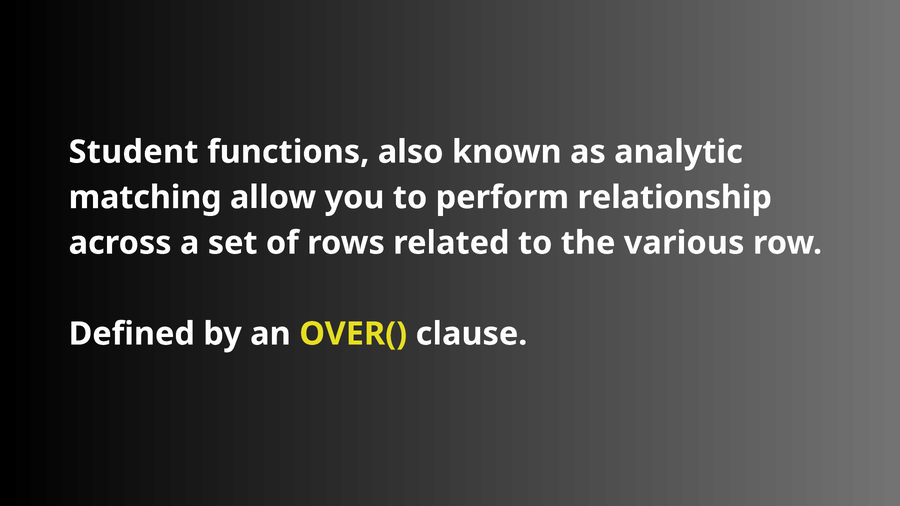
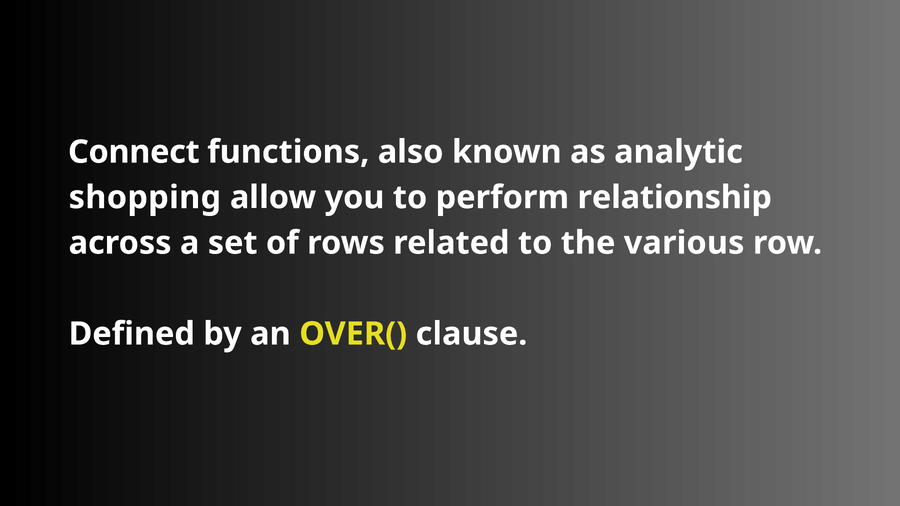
Student: Student -> Connect
matching: matching -> shopping
